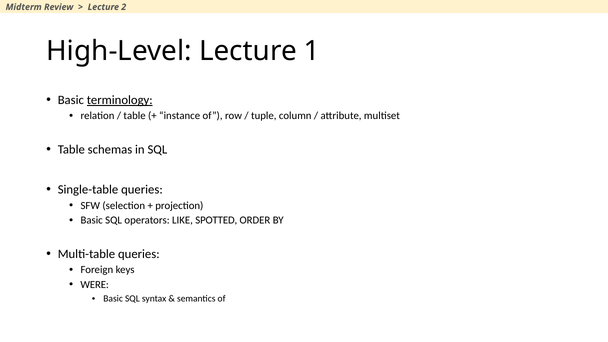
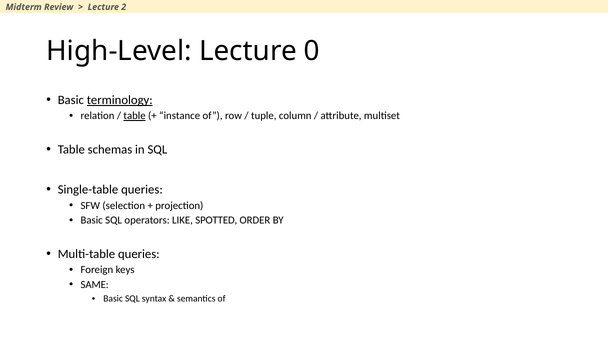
1: 1 -> 0
table at (135, 116) underline: none -> present
WERE: WERE -> SAME
